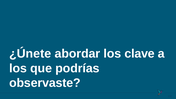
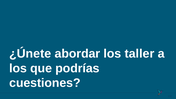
clave: clave -> taller
observaste: observaste -> cuestiones
